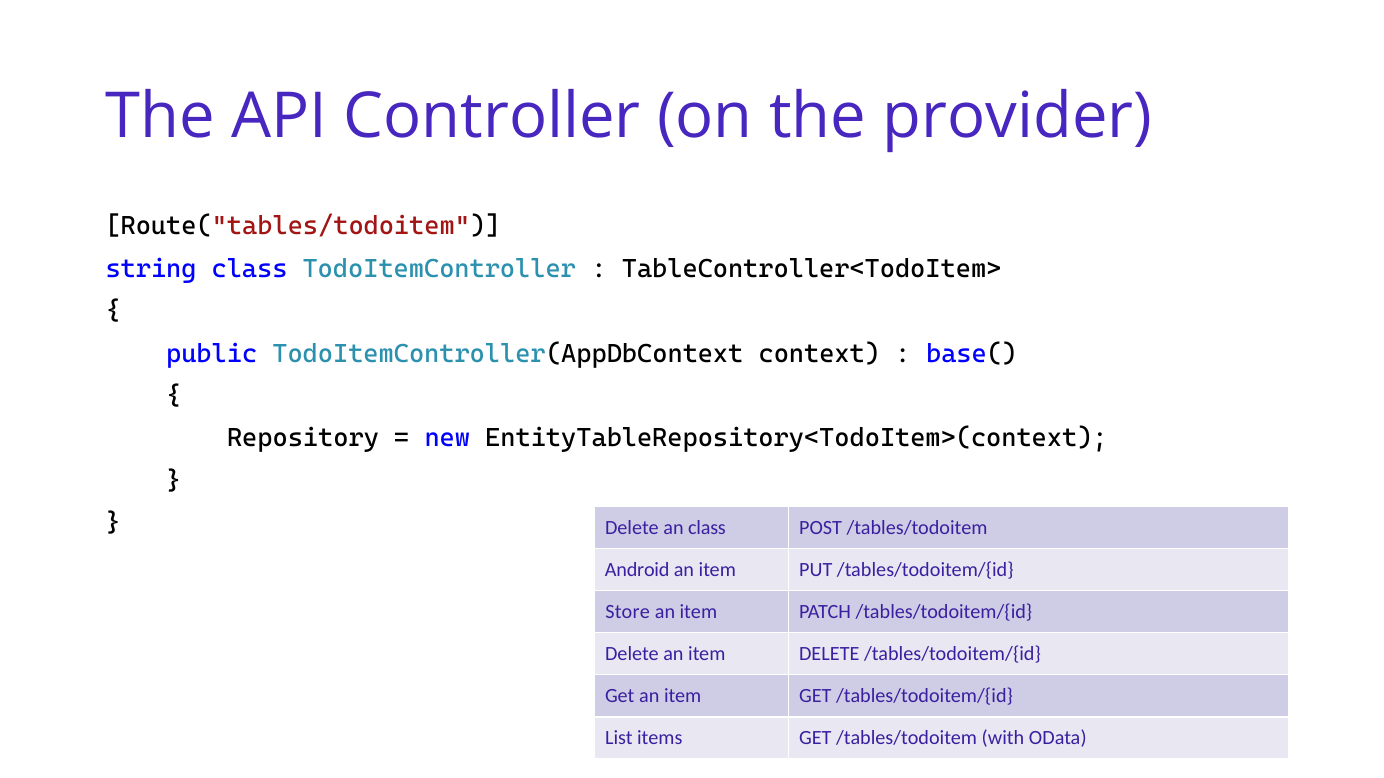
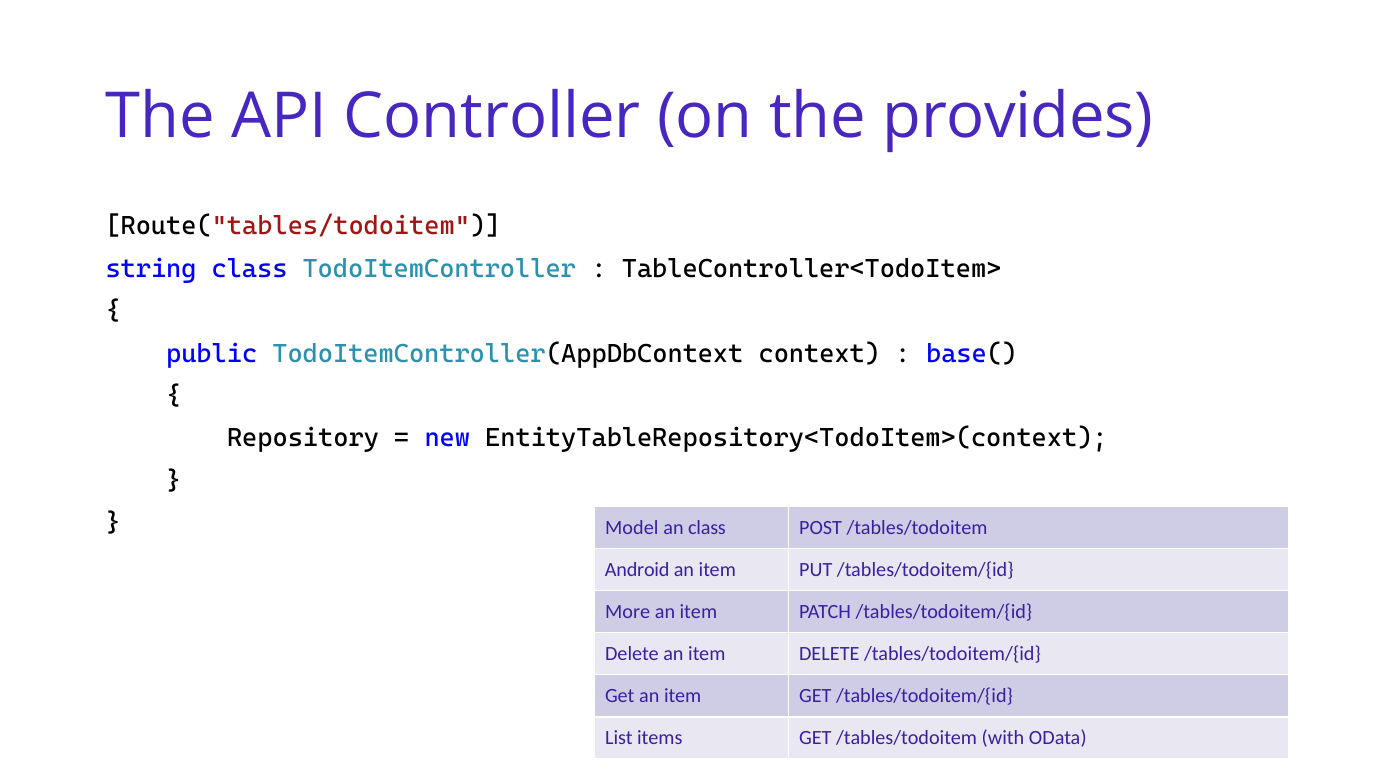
provider: provider -> provides
Delete at (632, 528): Delete -> Model
Store: Store -> More
